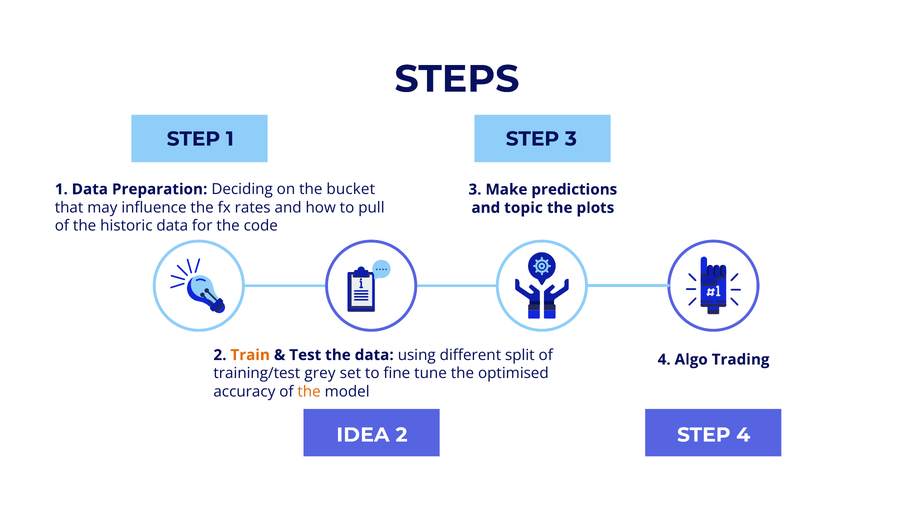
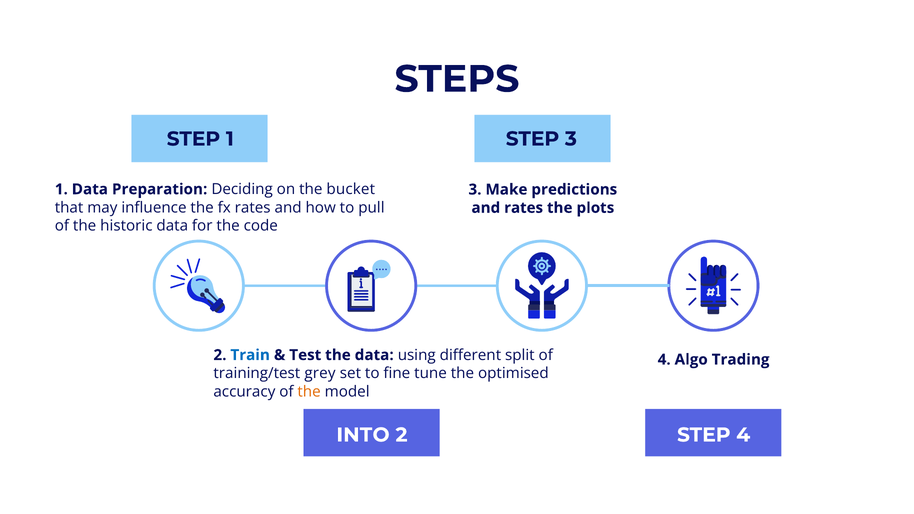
and topic: topic -> rates
Train colour: orange -> blue
IDEA: IDEA -> INTO
